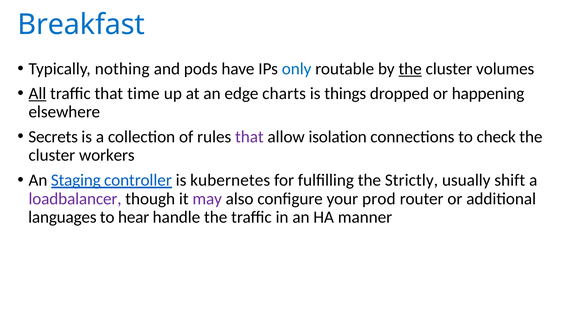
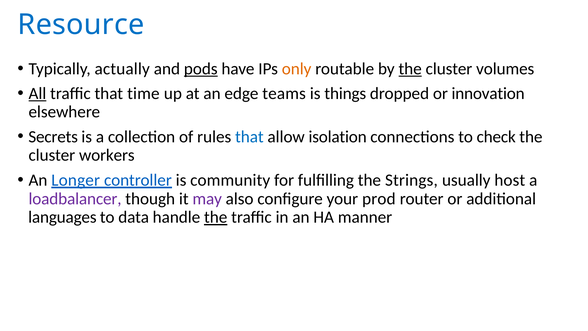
Breakfast: Breakfast -> Resource
nothing: nothing -> actually
pods underline: none -> present
only colour: blue -> orange
charts: charts -> teams
happening: happening -> innovation
that at (249, 137) colour: purple -> blue
Staging: Staging -> Longer
kubernetes: kubernetes -> community
Strictly: Strictly -> Strings
shift: shift -> host
hear: hear -> data
the at (216, 217) underline: none -> present
